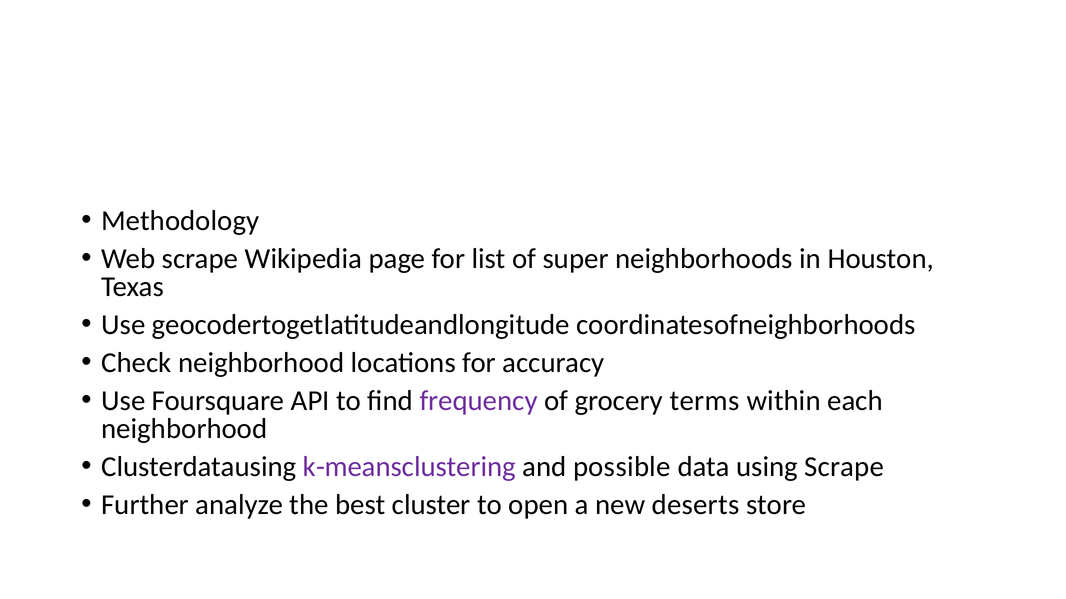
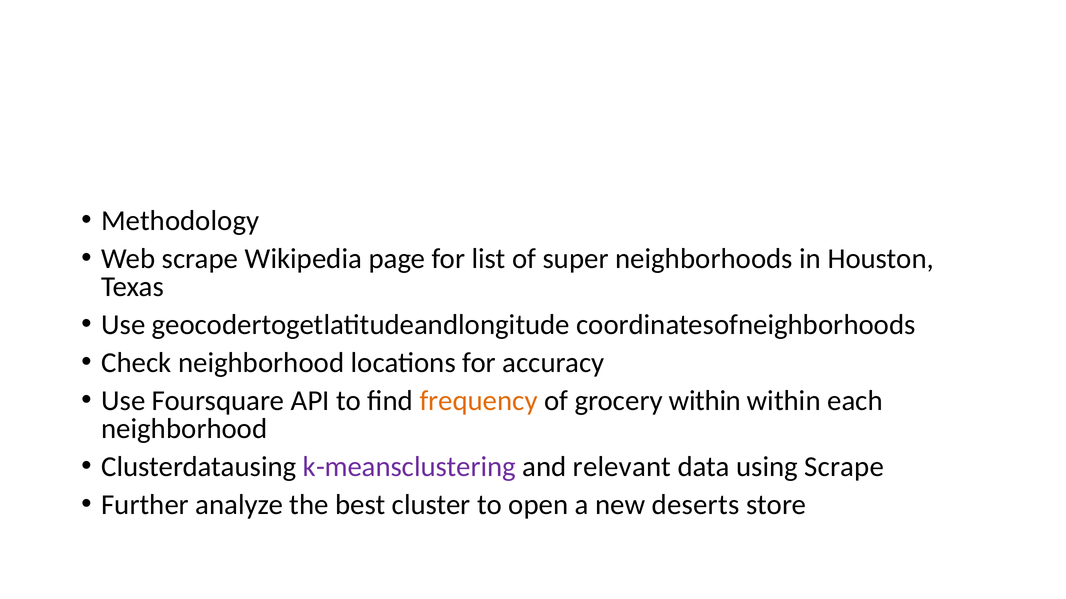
frequency colour: purple -> orange
grocery terms: terms -> within
possible: possible -> relevant
